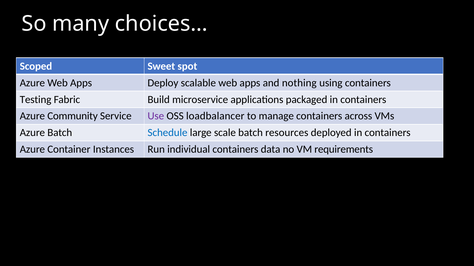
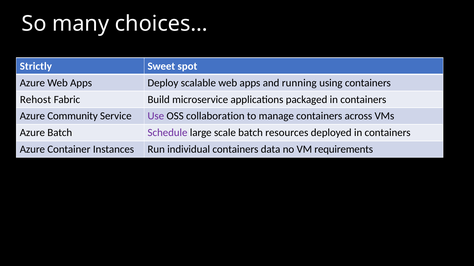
Scoped: Scoped -> Strictly
nothing: nothing -> running
Testing: Testing -> Rehost
loadbalancer: loadbalancer -> collaboration
Schedule colour: blue -> purple
